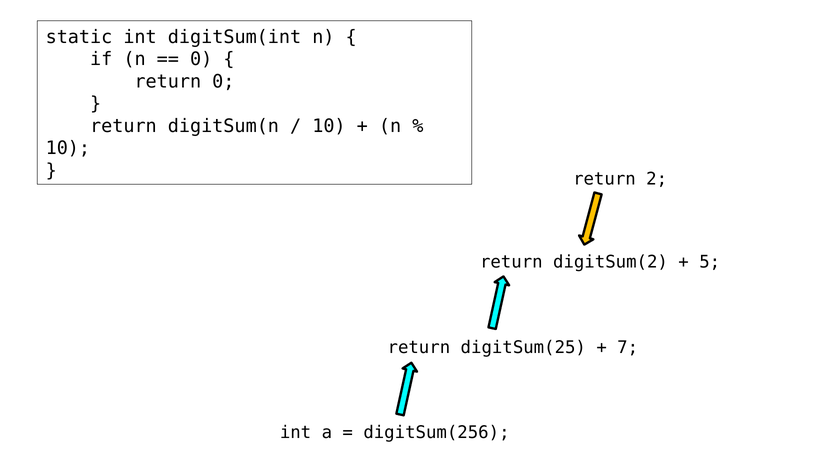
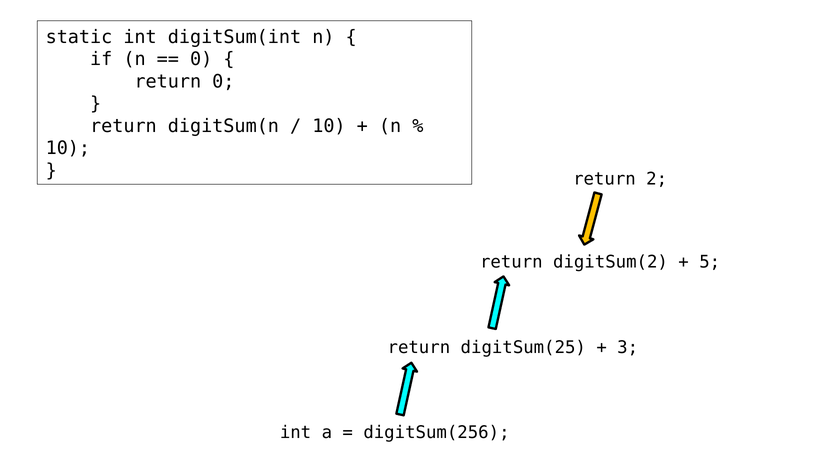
7: 7 -> 3
